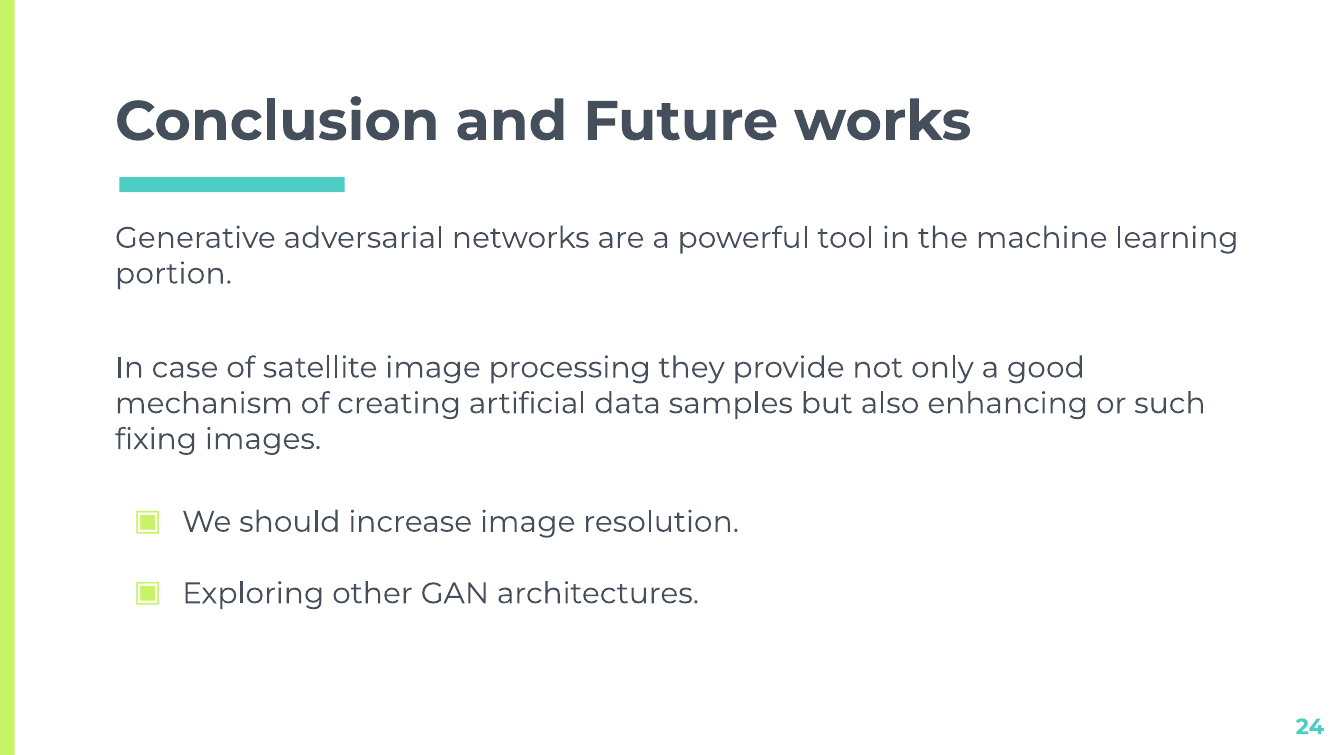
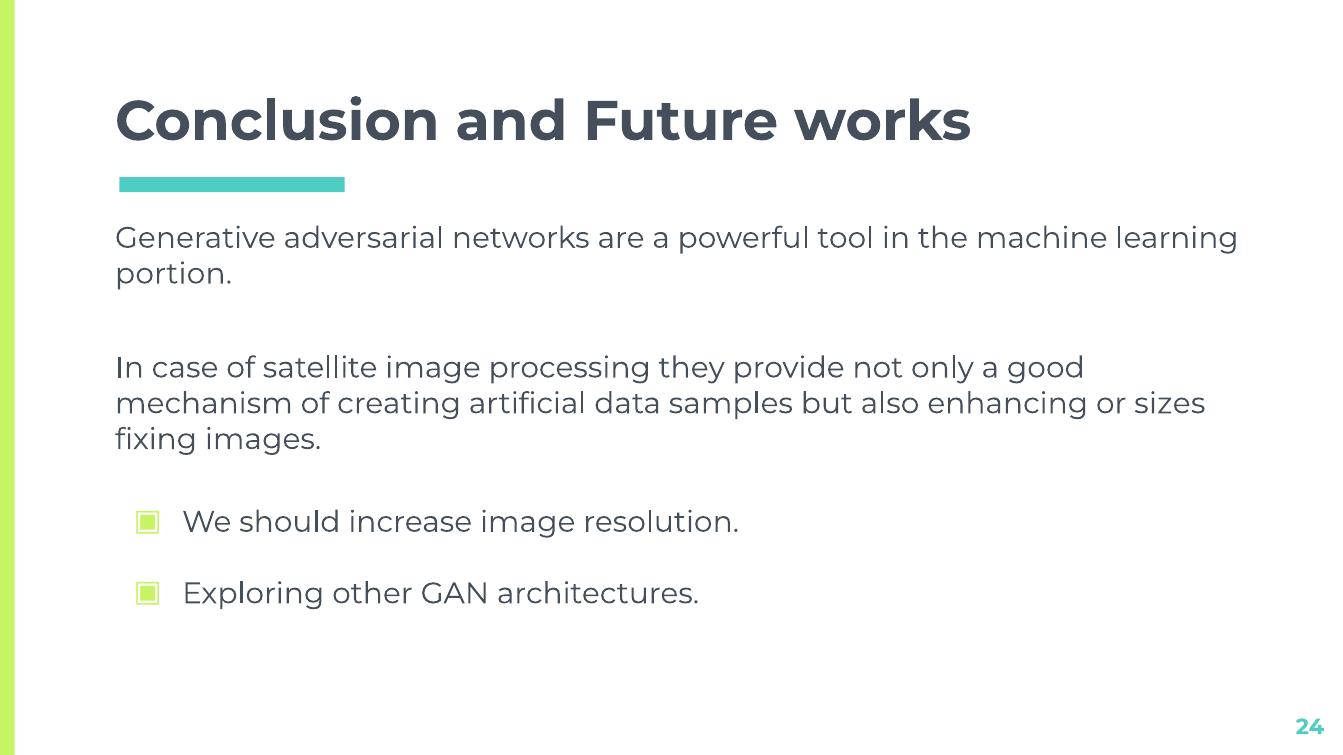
such: such -> sizes
